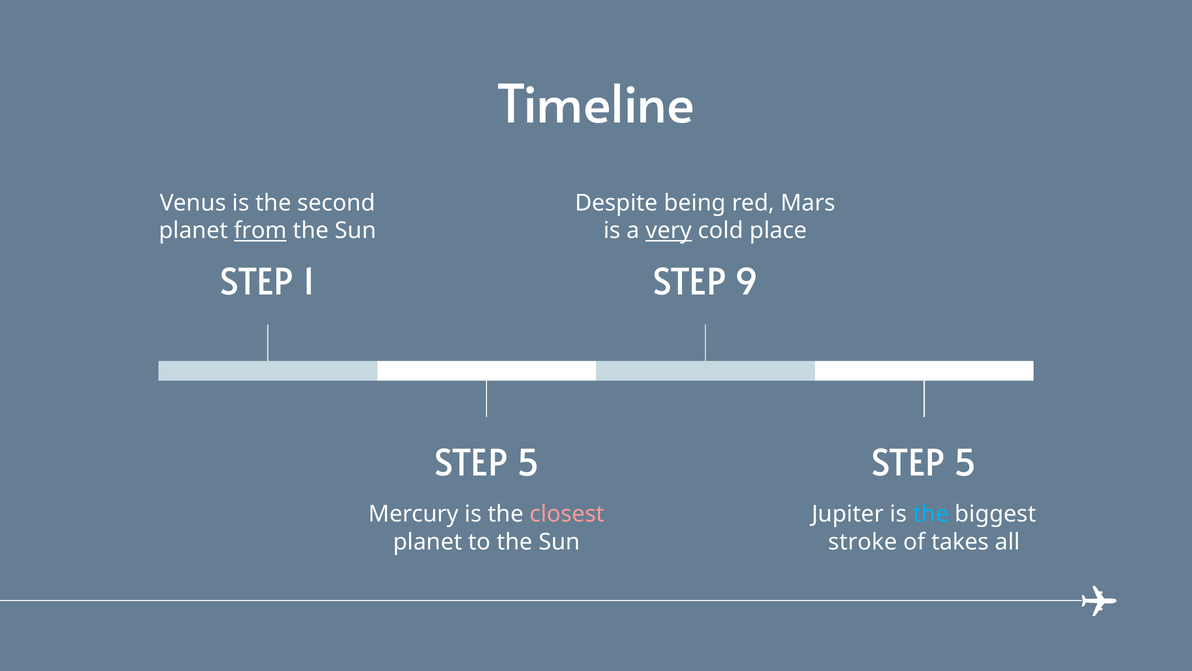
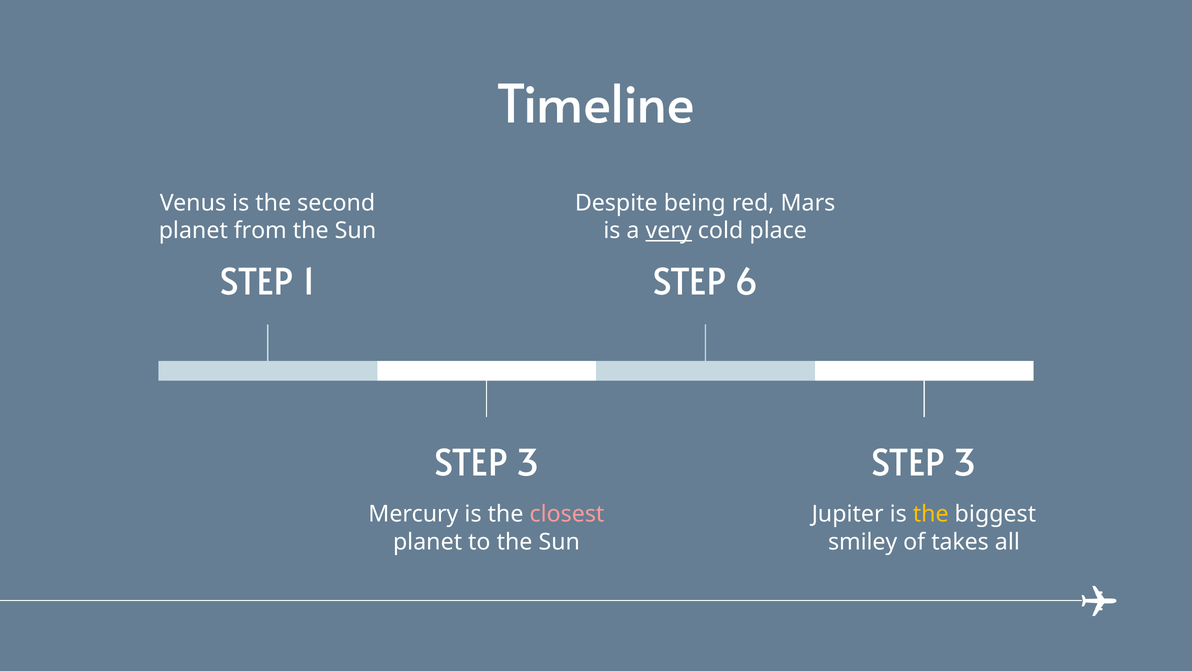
from underline: present -> none
9: 9 -> 6
5 at (528, 464): 5 -> 3
5 at (965, 464): 5 -> 3
the at (931, 514) colour: light blue -> yellow
stroke: stroke -> smiley
